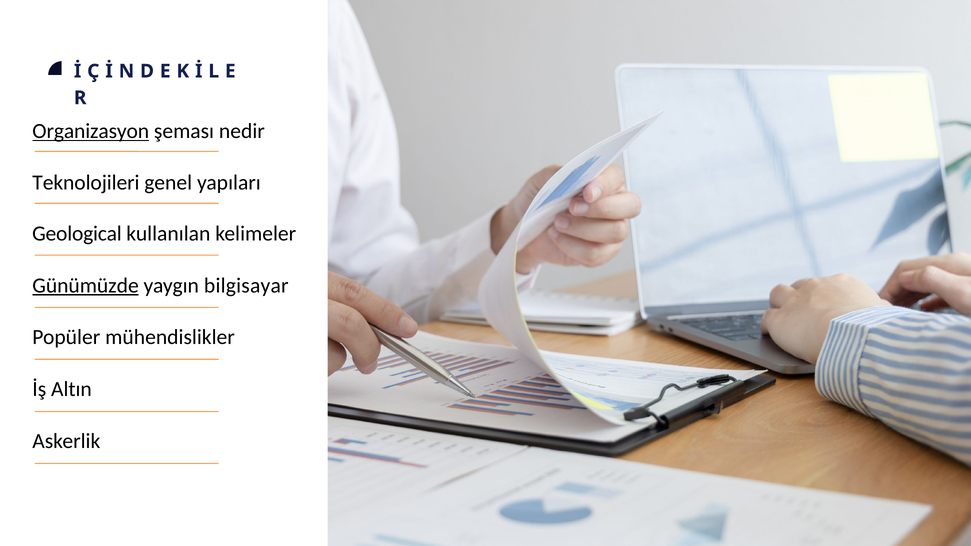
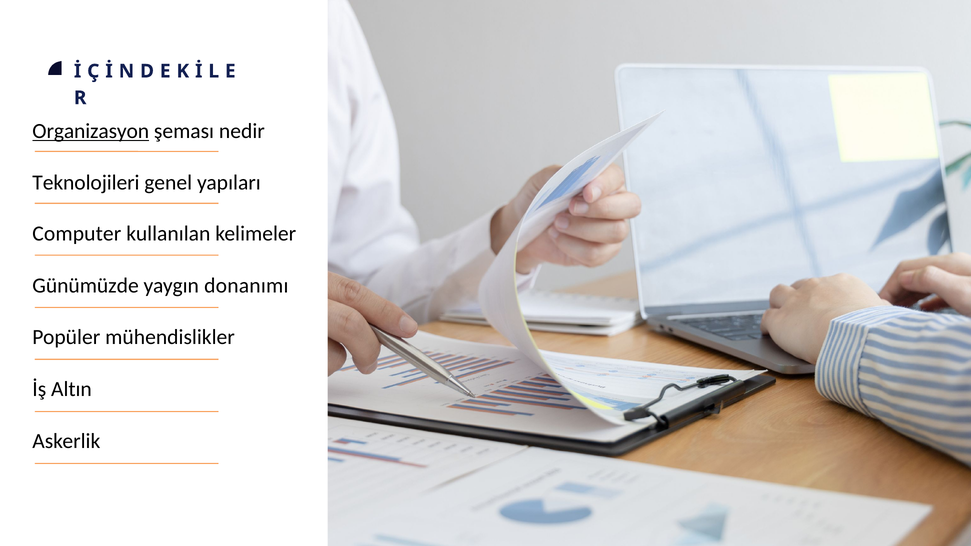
Geological: Geological -> Computer
Günümüzde underline: present -> none
bilgisayar: bilgisayar -> donanımı
